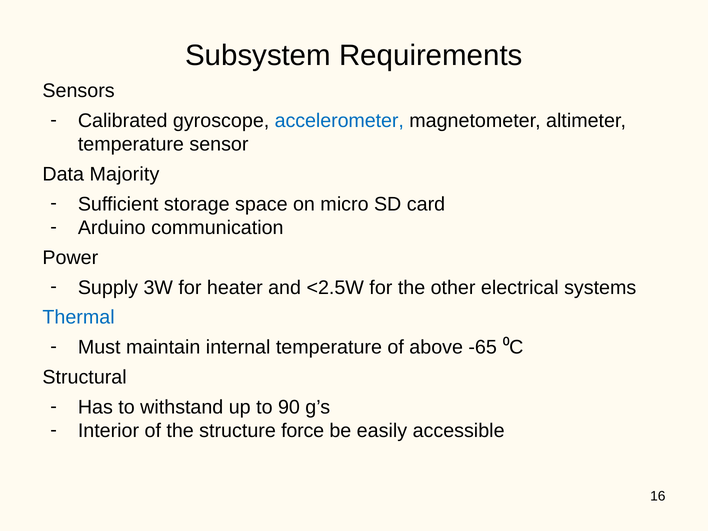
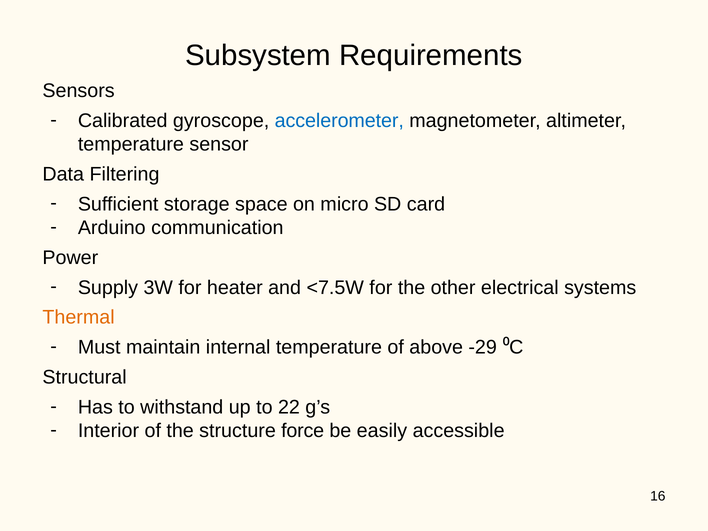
Majority: Majority -> Filtering
<2.5W: <2.5W -> <7.5W
Thermal colour: blue -> orange
-65: -65 -> -29
90: 90 -> 22
